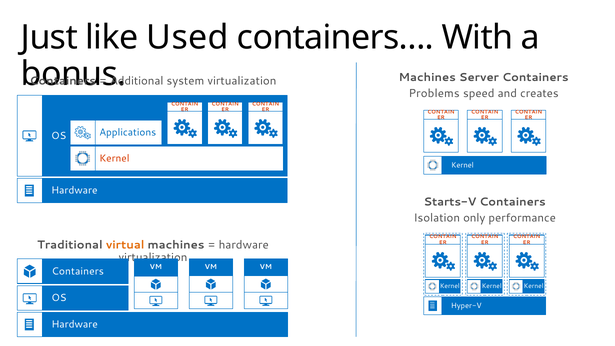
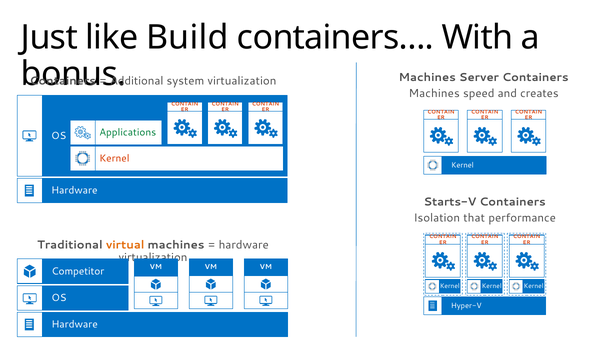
Used: Used -> Build
Problems at (434, 94): Problems -> Machines
Applications colour: blue -> green
only: only -> that
Containers at (78, 271): Containers -> Competitor
